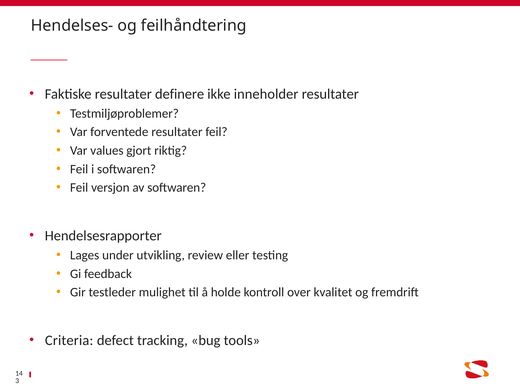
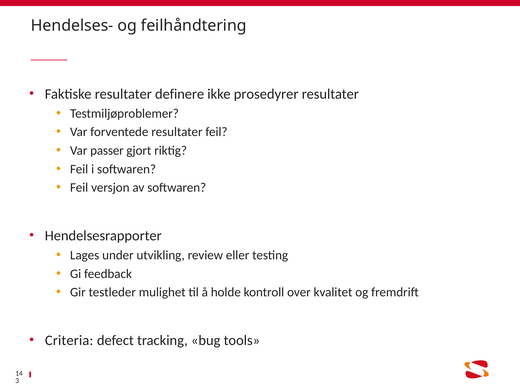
inneholder: inneholder -> prosedyrer
values: values -> passer
